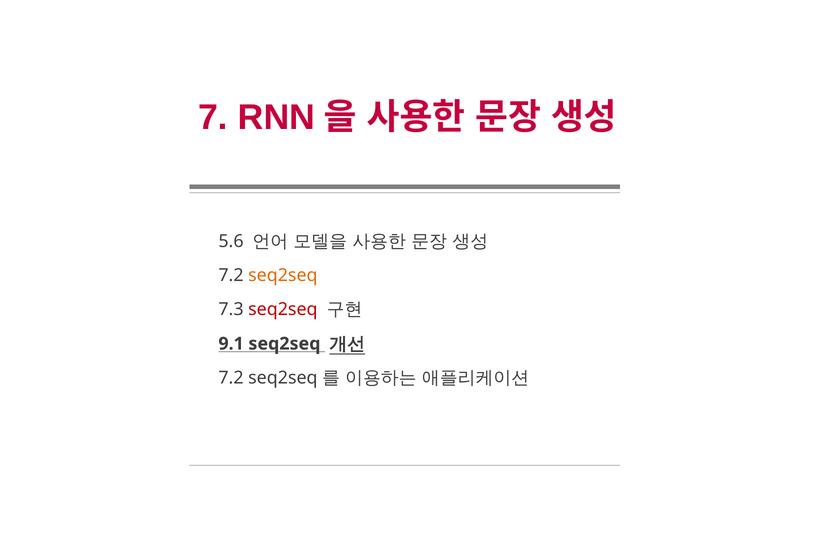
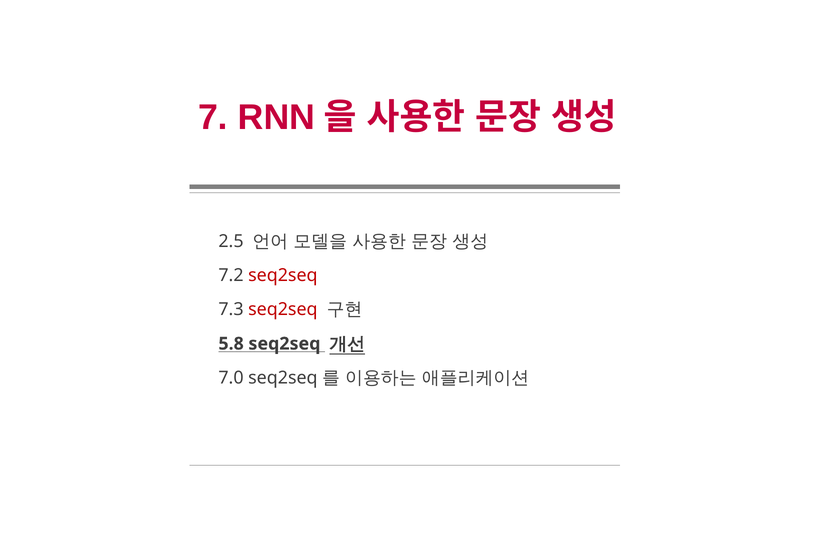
5.6: 5.6 -> 2.5
seq2seq at (283, 275) colour: orange -> red
9.1: 9.1 -> 5.8
7.2 at (231, 378): 7.2 -> 7.0
